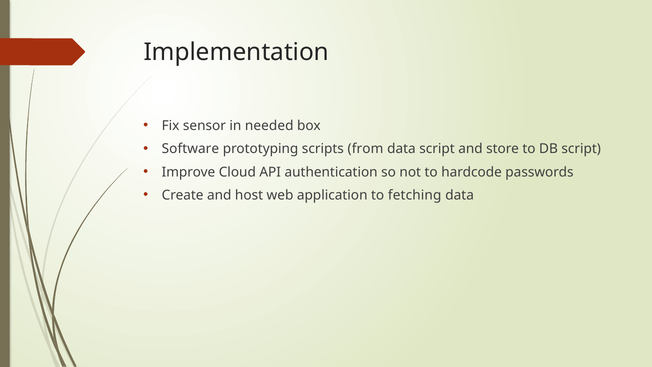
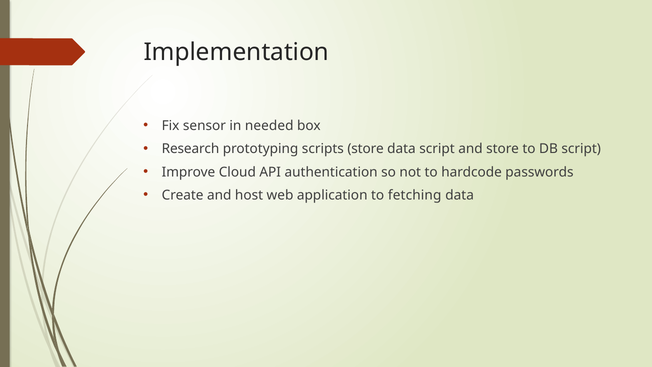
Software: Software -> Research
scripts from: from -> store
